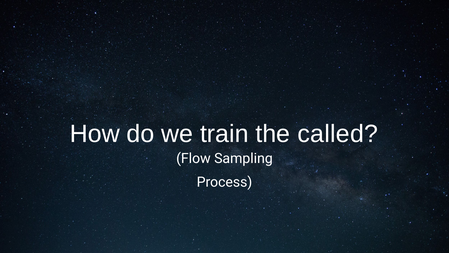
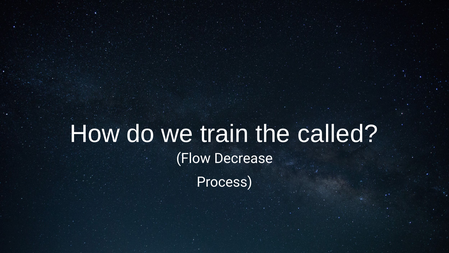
Sampling: Sampling -> Decrease
